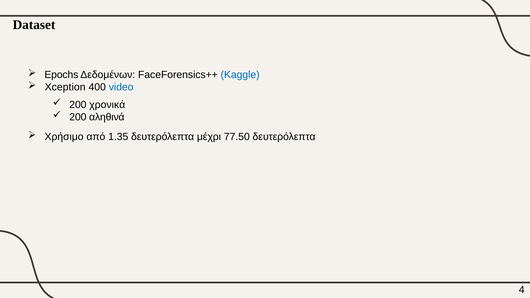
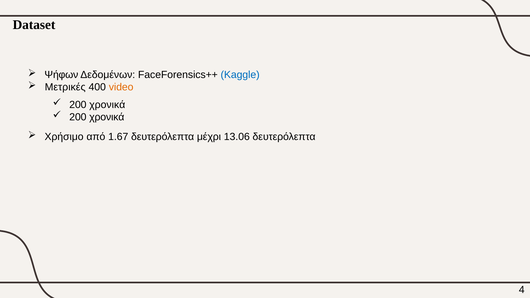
Epochs: Epochs -> Ψήφων
Xception: Xception -> Μετρικές
video colour: blue -> orange
αληθινά at (107, 117): αληθινά -> χρονικά
1.35: 1.35 -> 1.67
77.50: 77.50 -> 13.06
